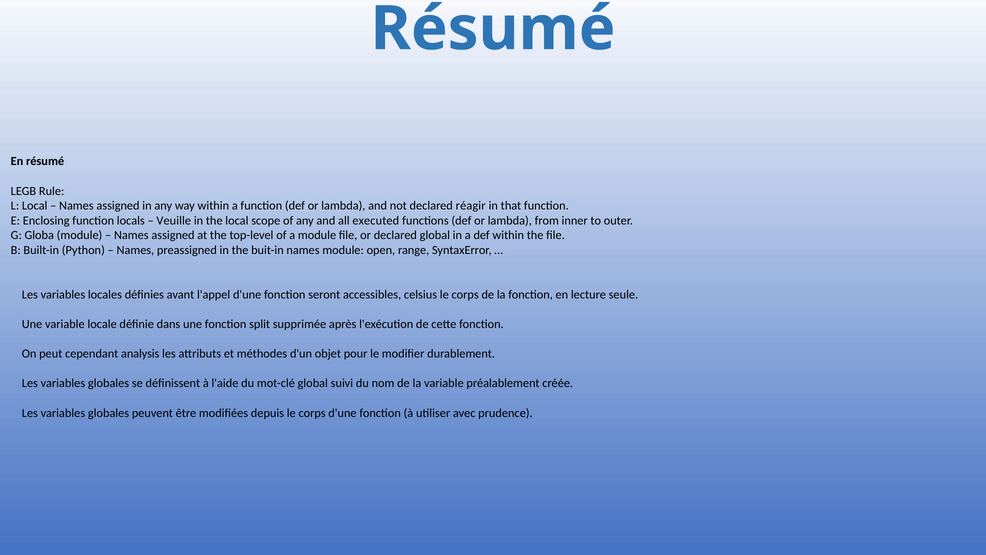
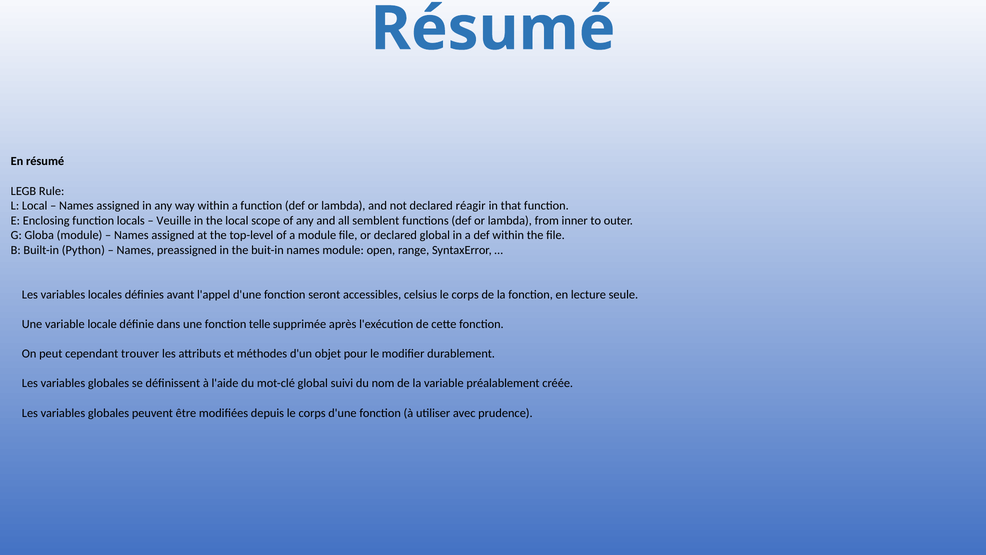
executed: executed -> semblent
split: split -> telle
analysis: analysis -> trouver
